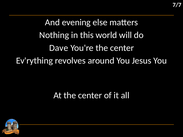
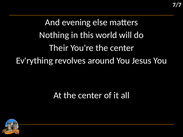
Dave: Dave -> Their
